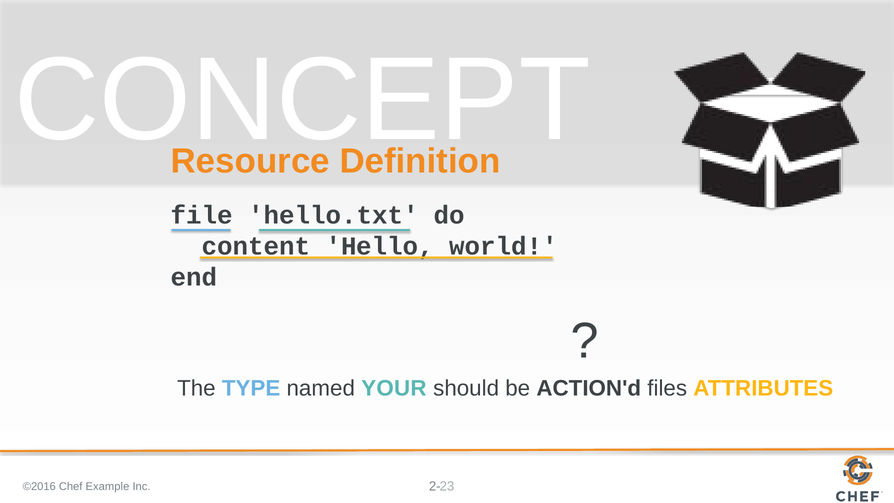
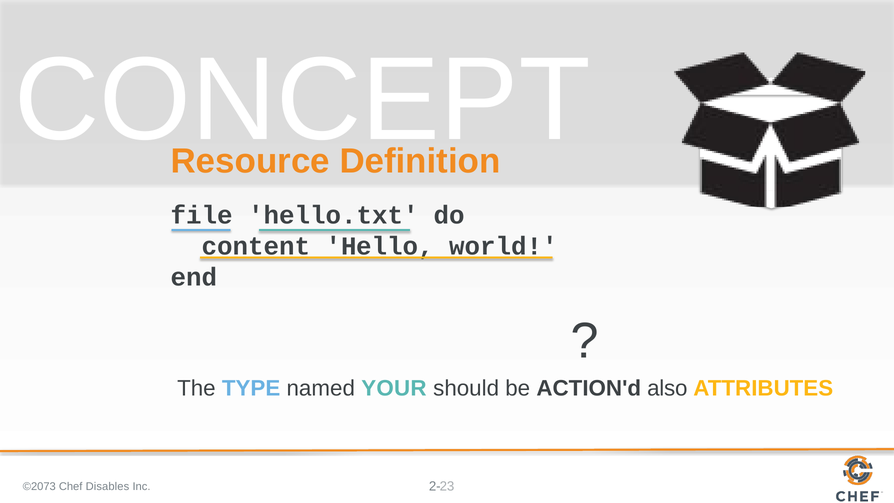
files: files -> also
©2016: ©2016 -> ©2073
Example: Example -> Disables
